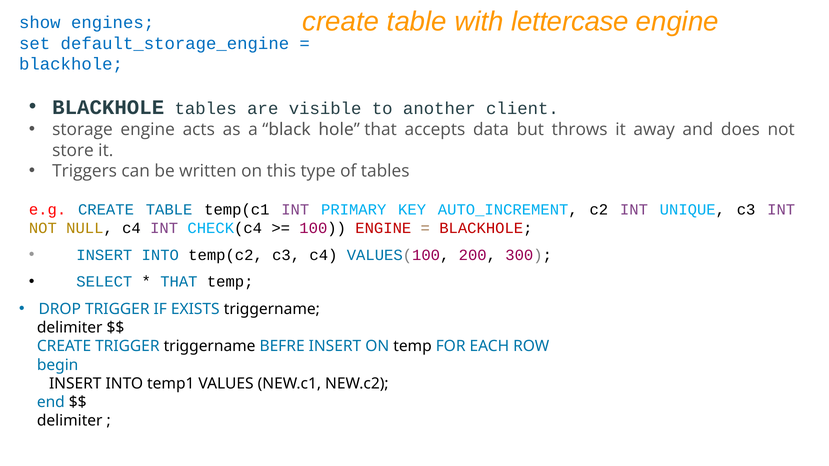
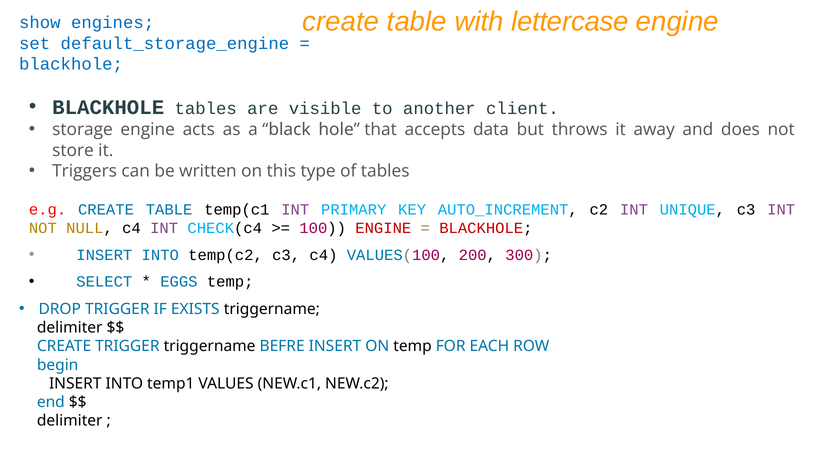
THAT at (179, 282): THAT -> EGGS
